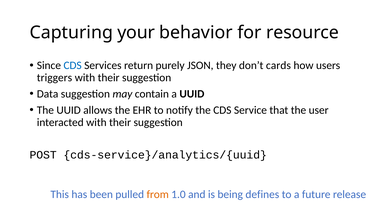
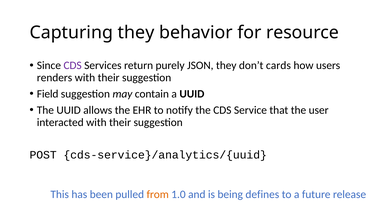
Capturing your: your -> they
CDS at (73, 66) colour: blue -> purple
triggers: triggers -> renders
Data: Data -> Field
